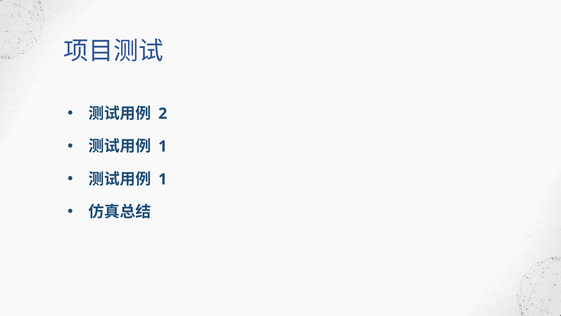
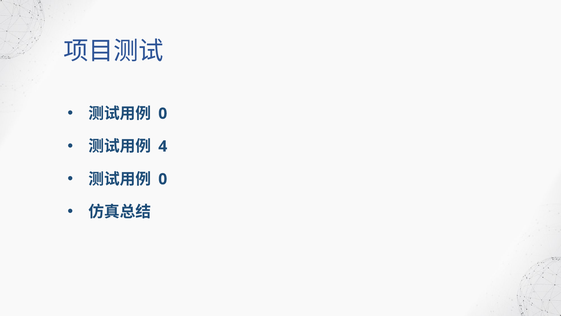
2 at (163, 113): 2 -> 0
1 at (163, 146): 1 -> 4
1 at (163, 179): 1 -> 0
